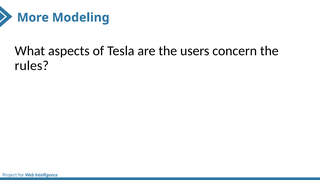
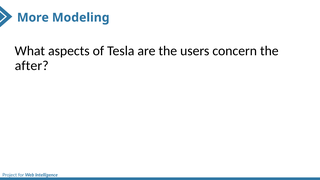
rules: rules -> after
